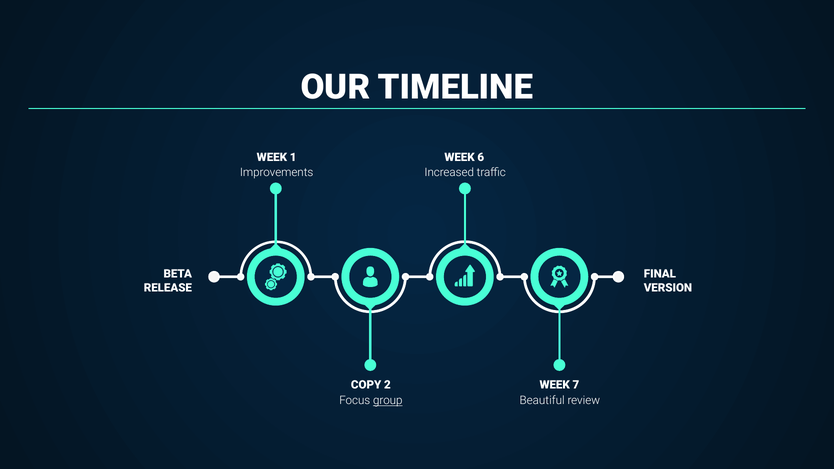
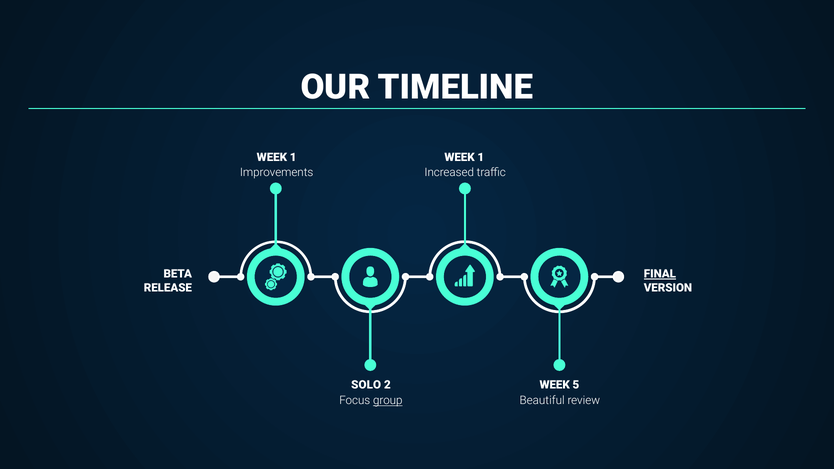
6 at (481, 158): 6 -> 1
FINAL underline: none -> present
COPY: COPY -> SOLO
7: 7 -> 5
